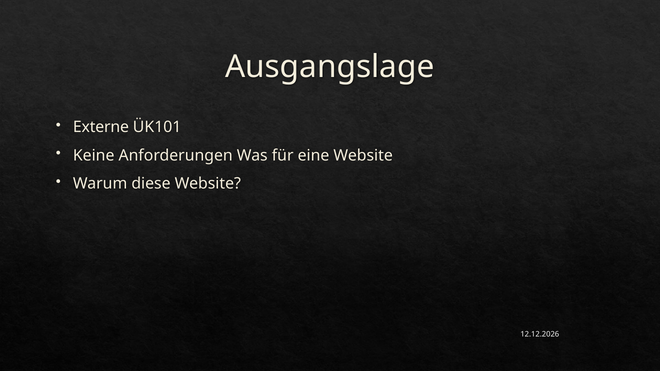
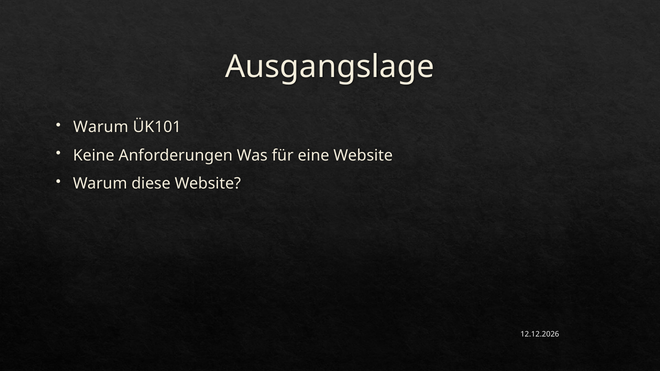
Externe at (101, 127): Externe -> Warum
